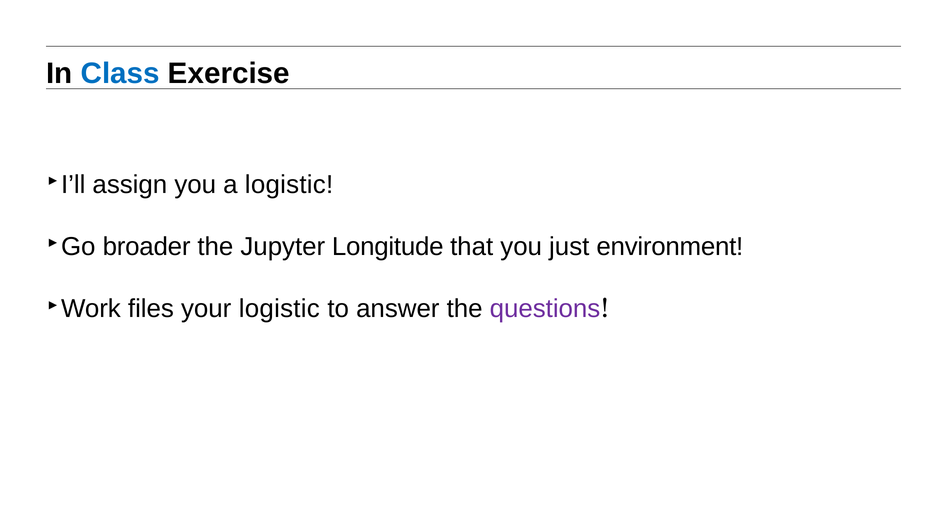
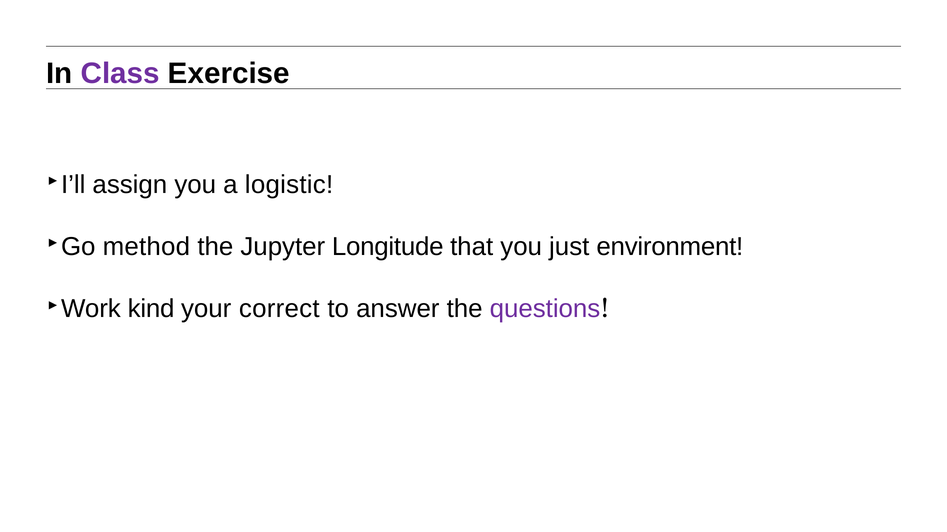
Class colour: blue -> purple
broader: broader -> method
files: files -> kind
your logistic: logistic -> correct
